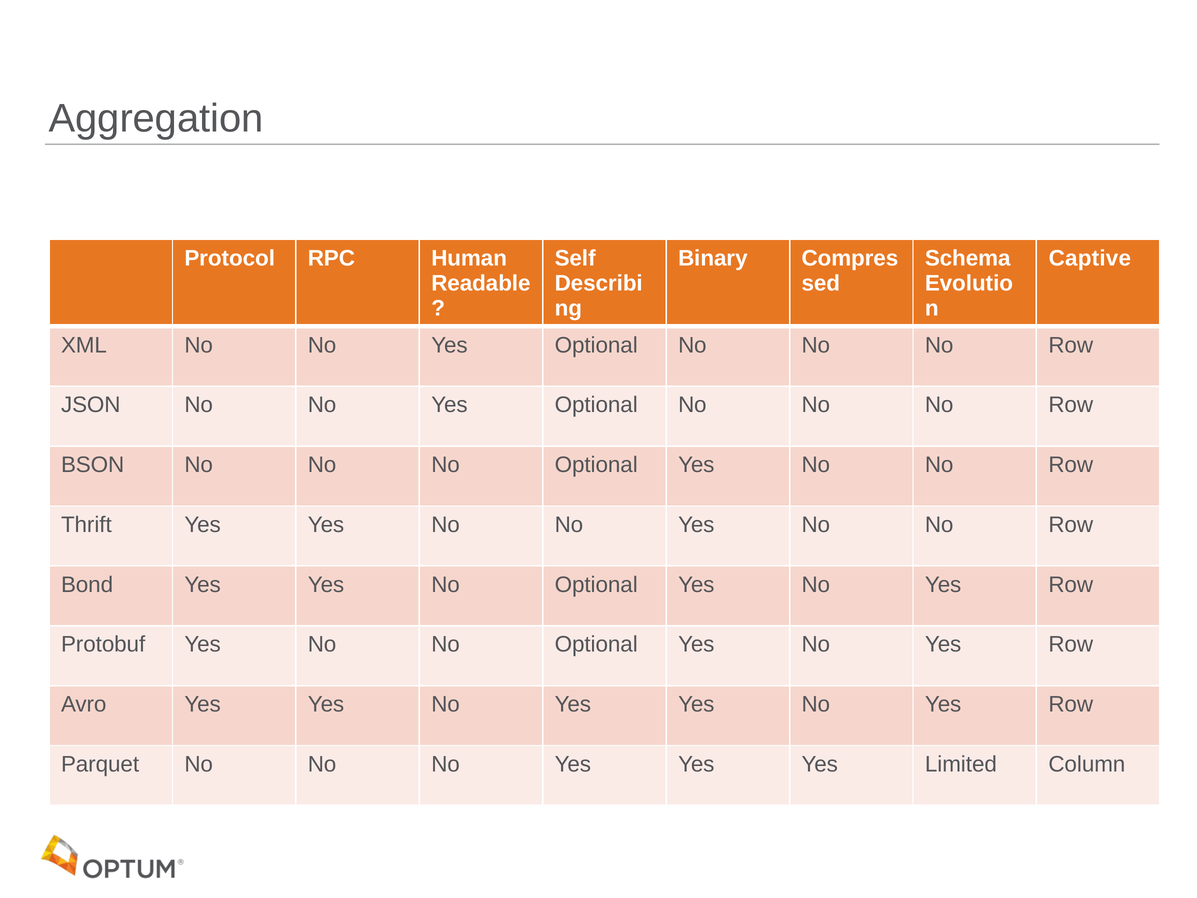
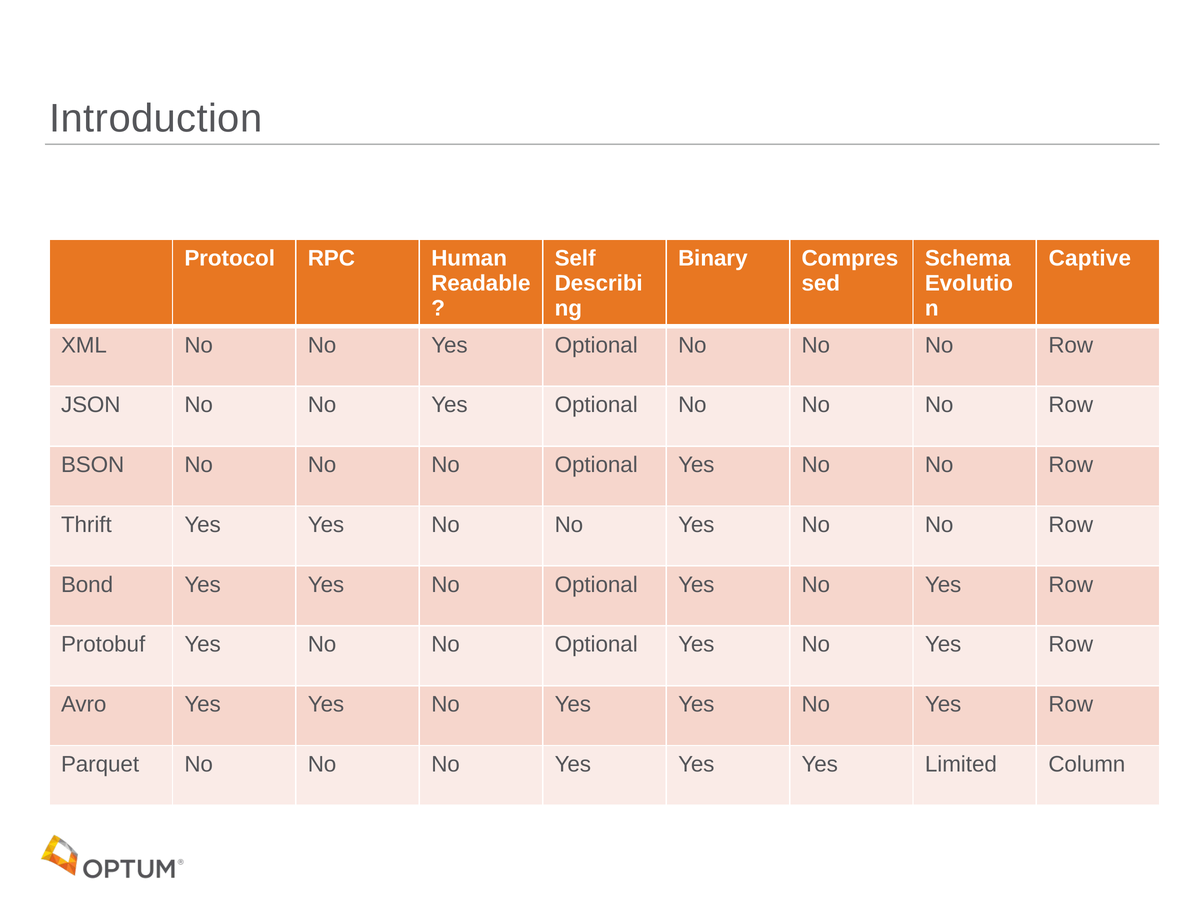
Aggregation: Aggregation -> Introduction
